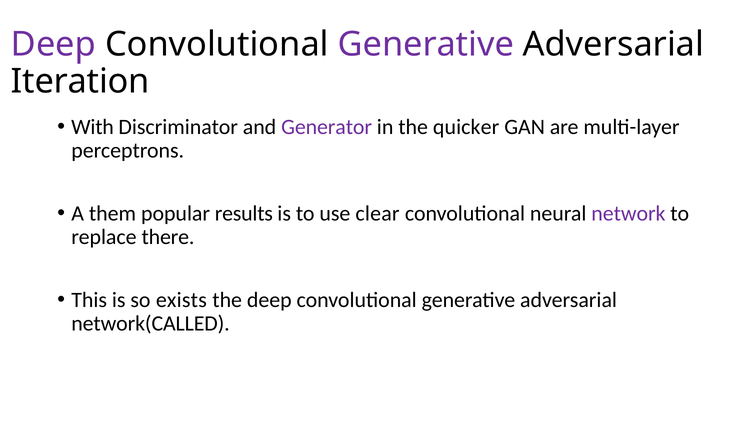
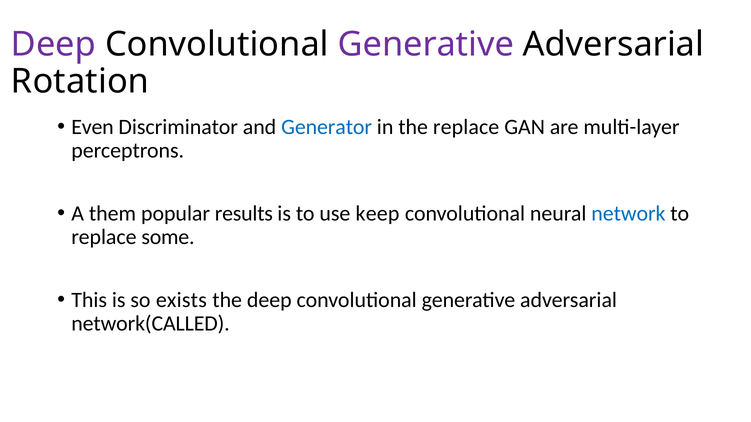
Iteration: Iteration -> Rotation
With: With -> Even
Generator colour: purple -> blue
the quicker: quicker -> replace
clear: clear -> keep
network colour: purple -> blue
there: there -> some
